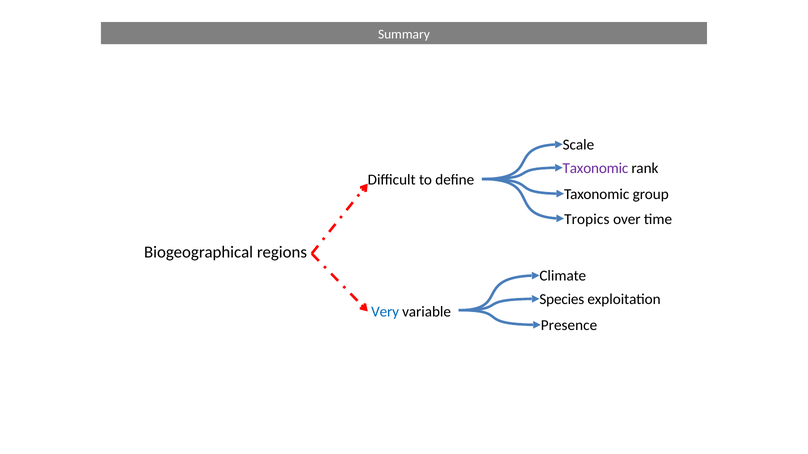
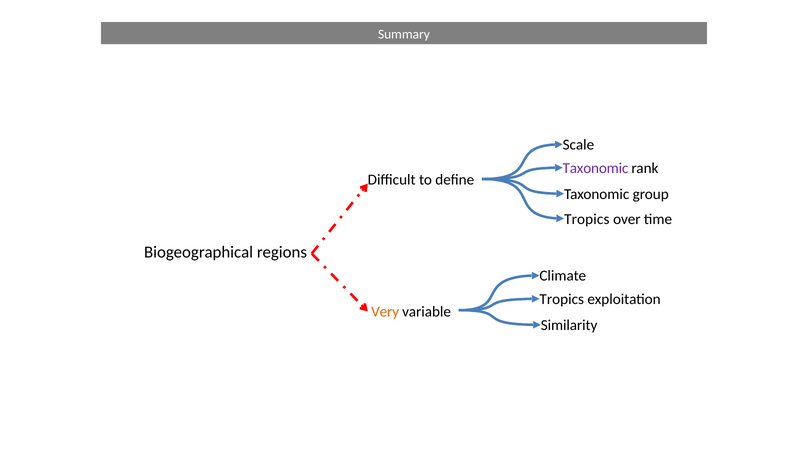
Species at (562, 300): Species -> Tropics
Very colour: blue -> orange
Presence: Presence -> Similarity
